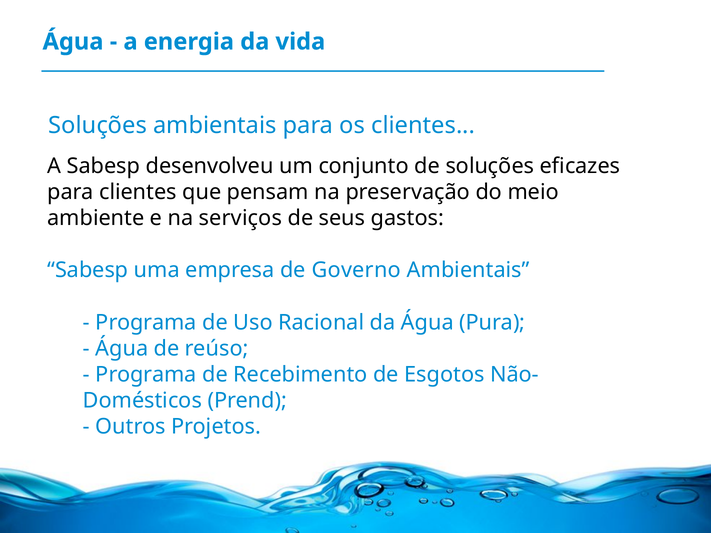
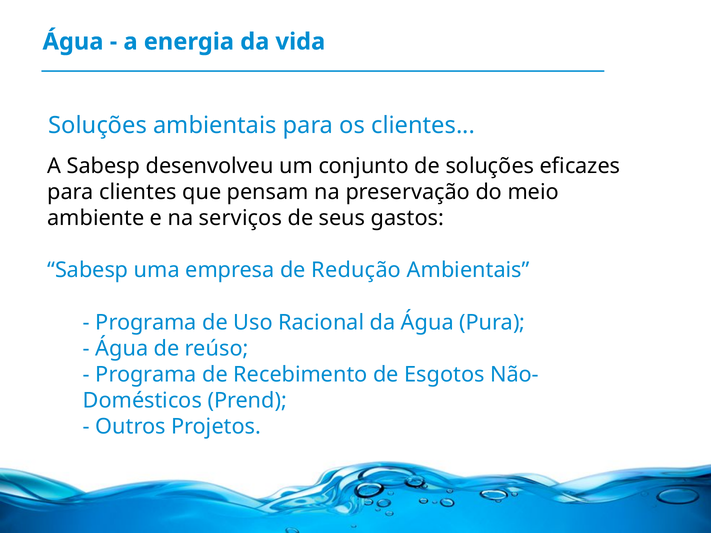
Governo: Governo -> Redução
